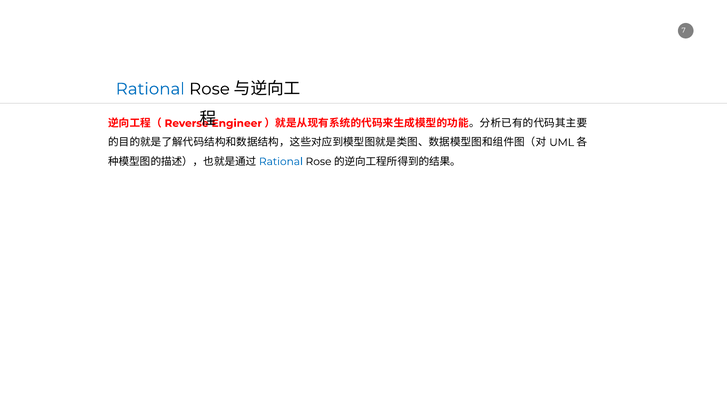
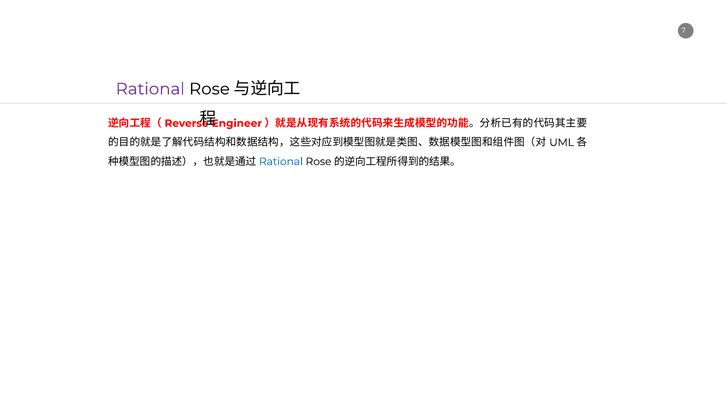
Rational at (150, 89) colour: blue -> purple
